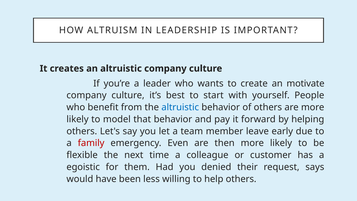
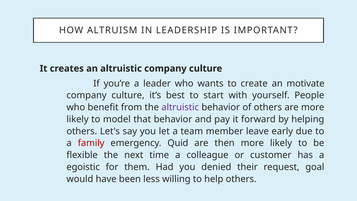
altruistic at (180, 107) colour: blue -> purple
Even: Even -> Quid
says: says -> goal
